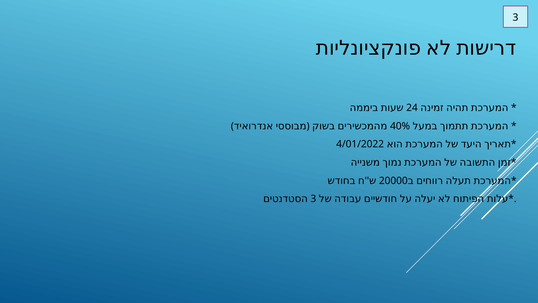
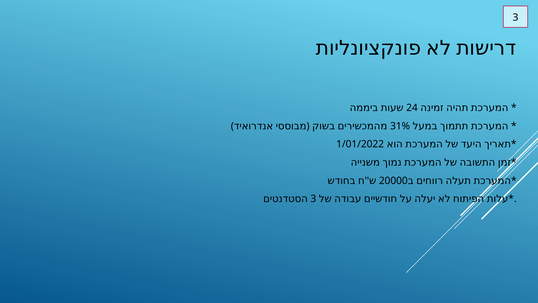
40%: 40% -> 31%
4/01/2022: 4/01/2022 -> 1/01/2022
